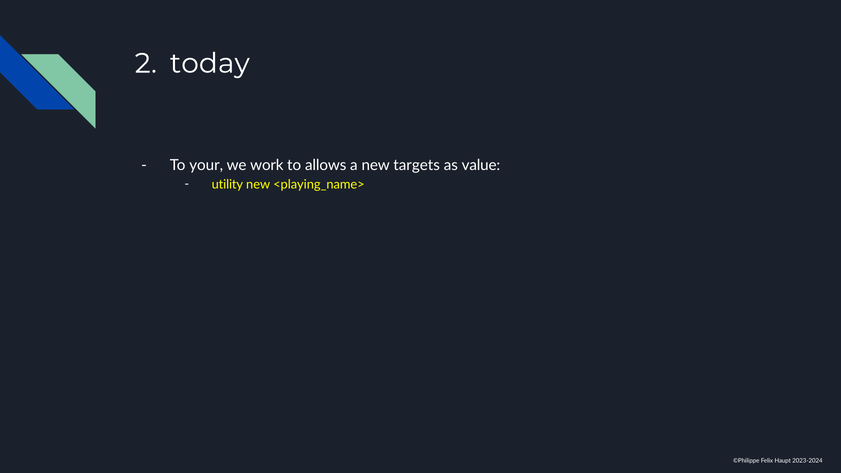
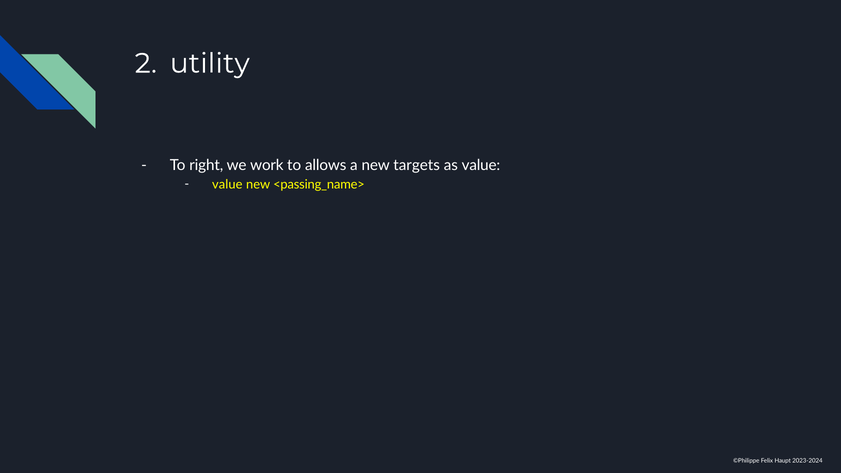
today: today -> utility
your: your -> right
utility at (227, 184): utility -> value
<playing_name>: <playing_name> -> <passing_name>
